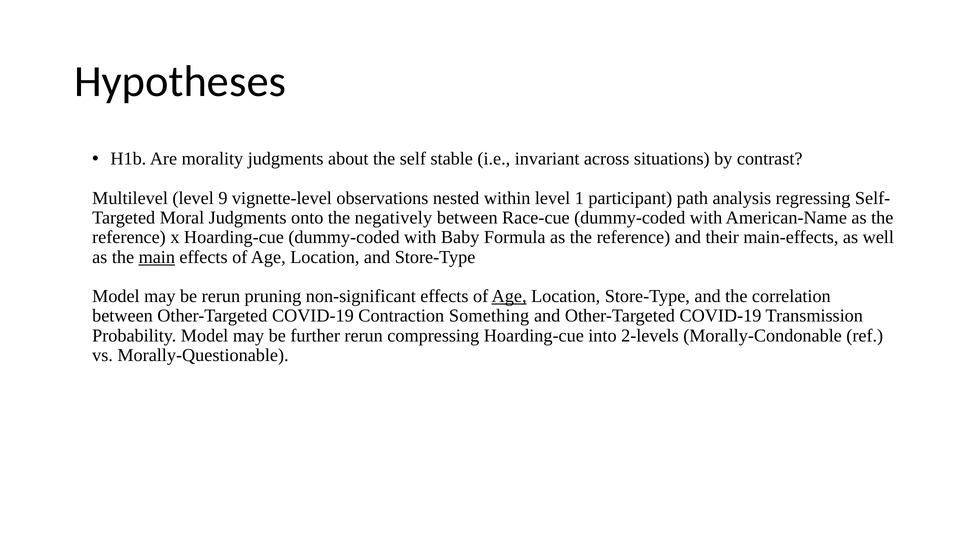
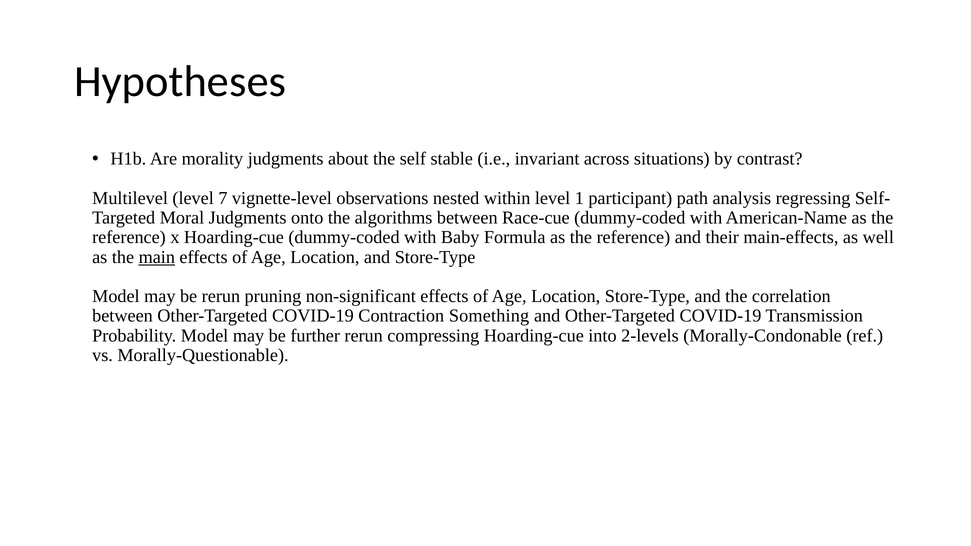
9: 9 -> 7
negatively: negatively -> algorithms
Age at (509, 296) underline: present -> none
